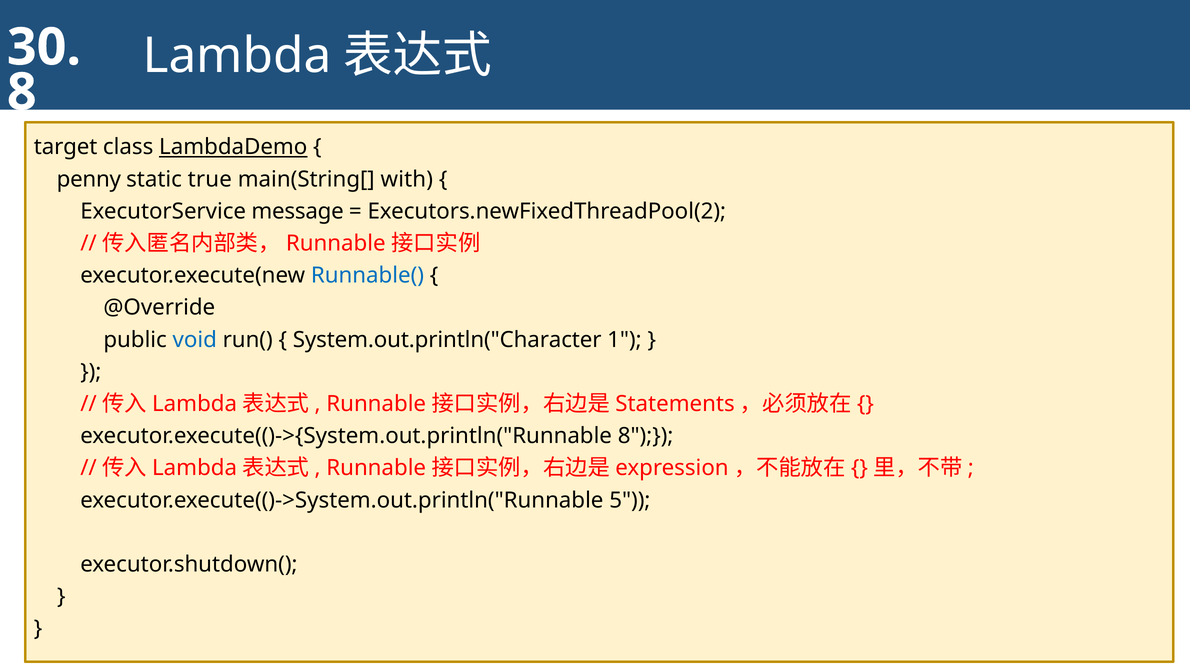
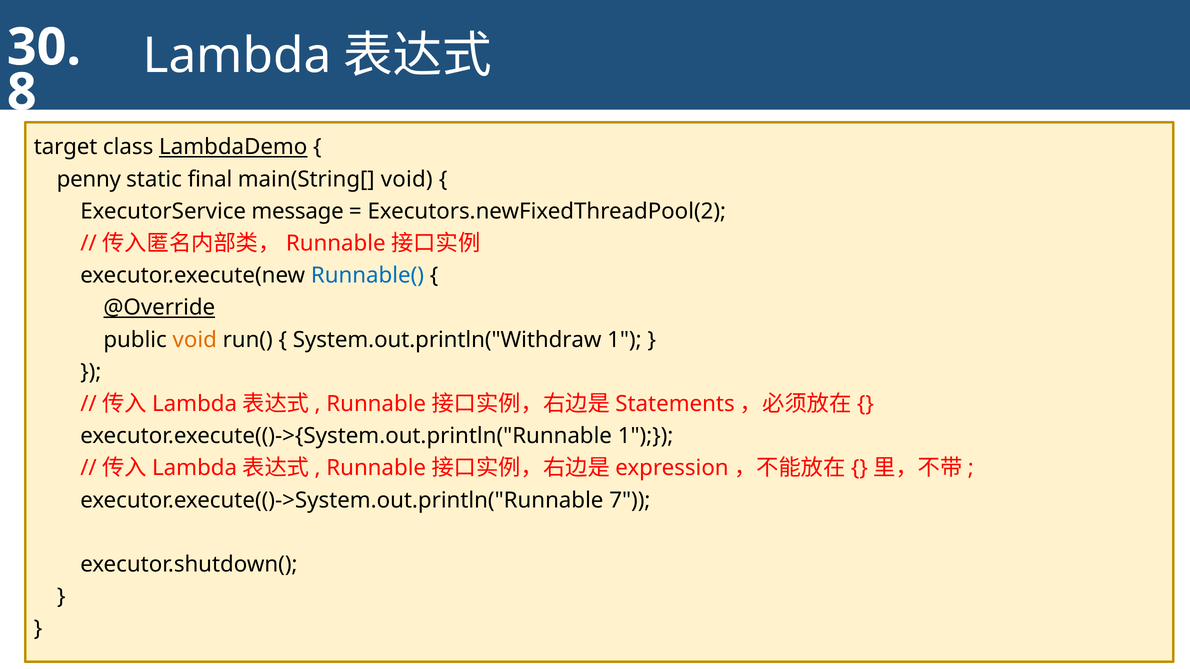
true: true -> final
main(String[ with: with -> void
@Override underline: none -> present
void at (195, 340) colour: blue -> orange
System.out.println("Character: System.out.println("Character -> System.out.println("Withdraw
executor.execute(()->{System.out.println("Runnable 8: 8 -> 1
5: 5 -> 7
